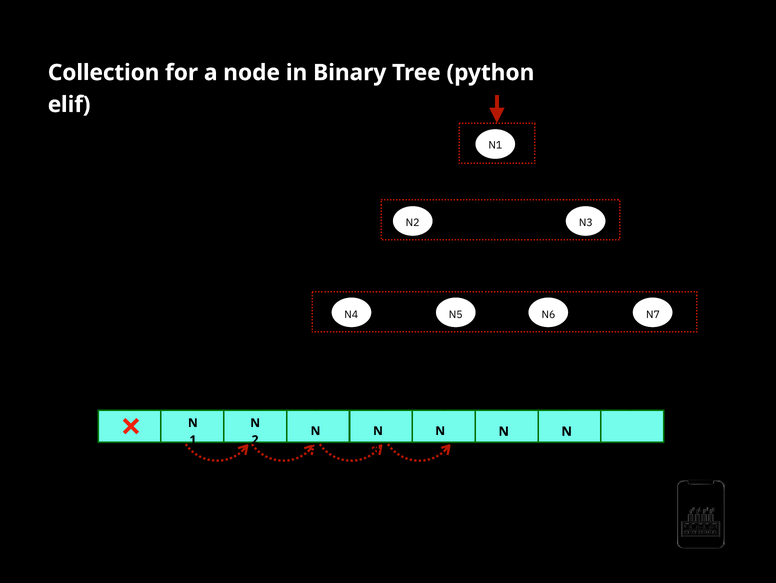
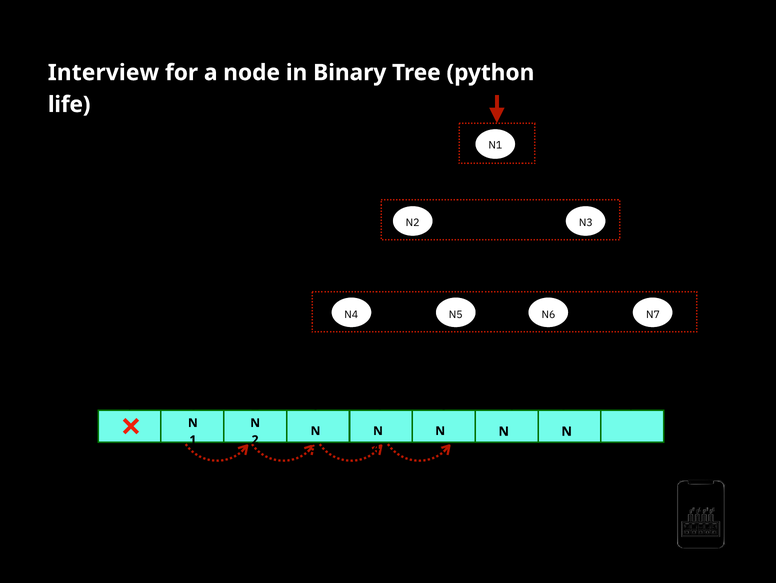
Collection: Collection -> Interview
elif: elif -> life
